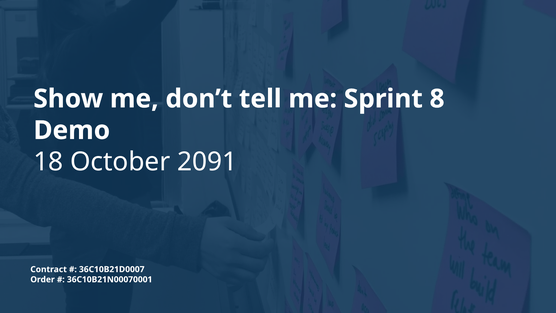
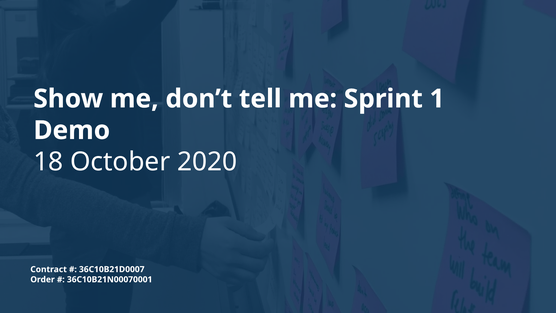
8: 8 -> 1
2091: 2091 -> 2020
